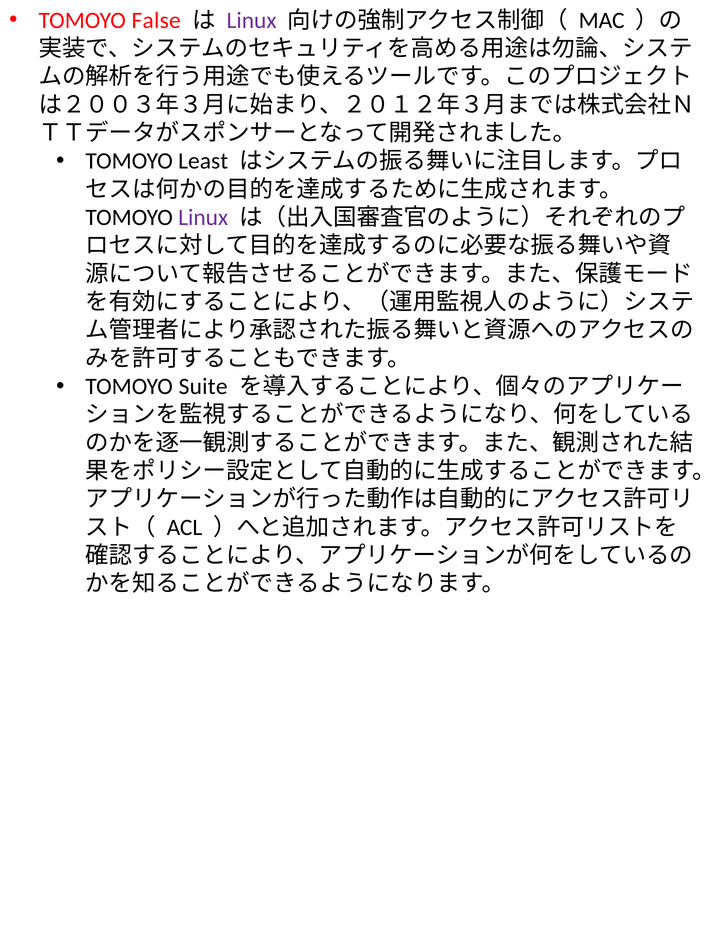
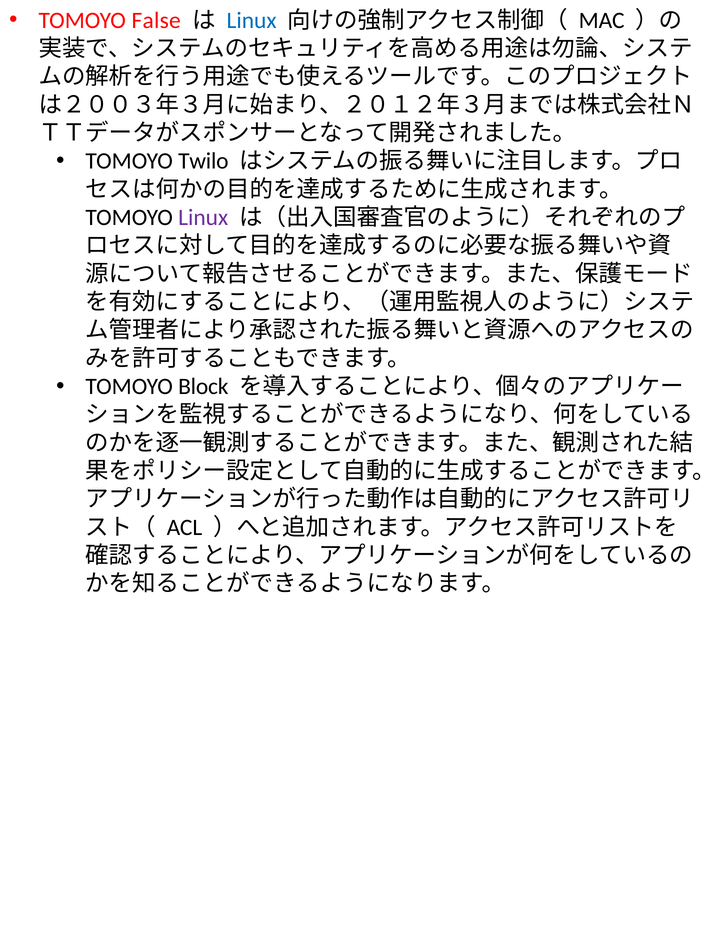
Linux at (252, 20) colour: purple -> blue
Least: Least -> Twilo
Suite: Suite -> Block
